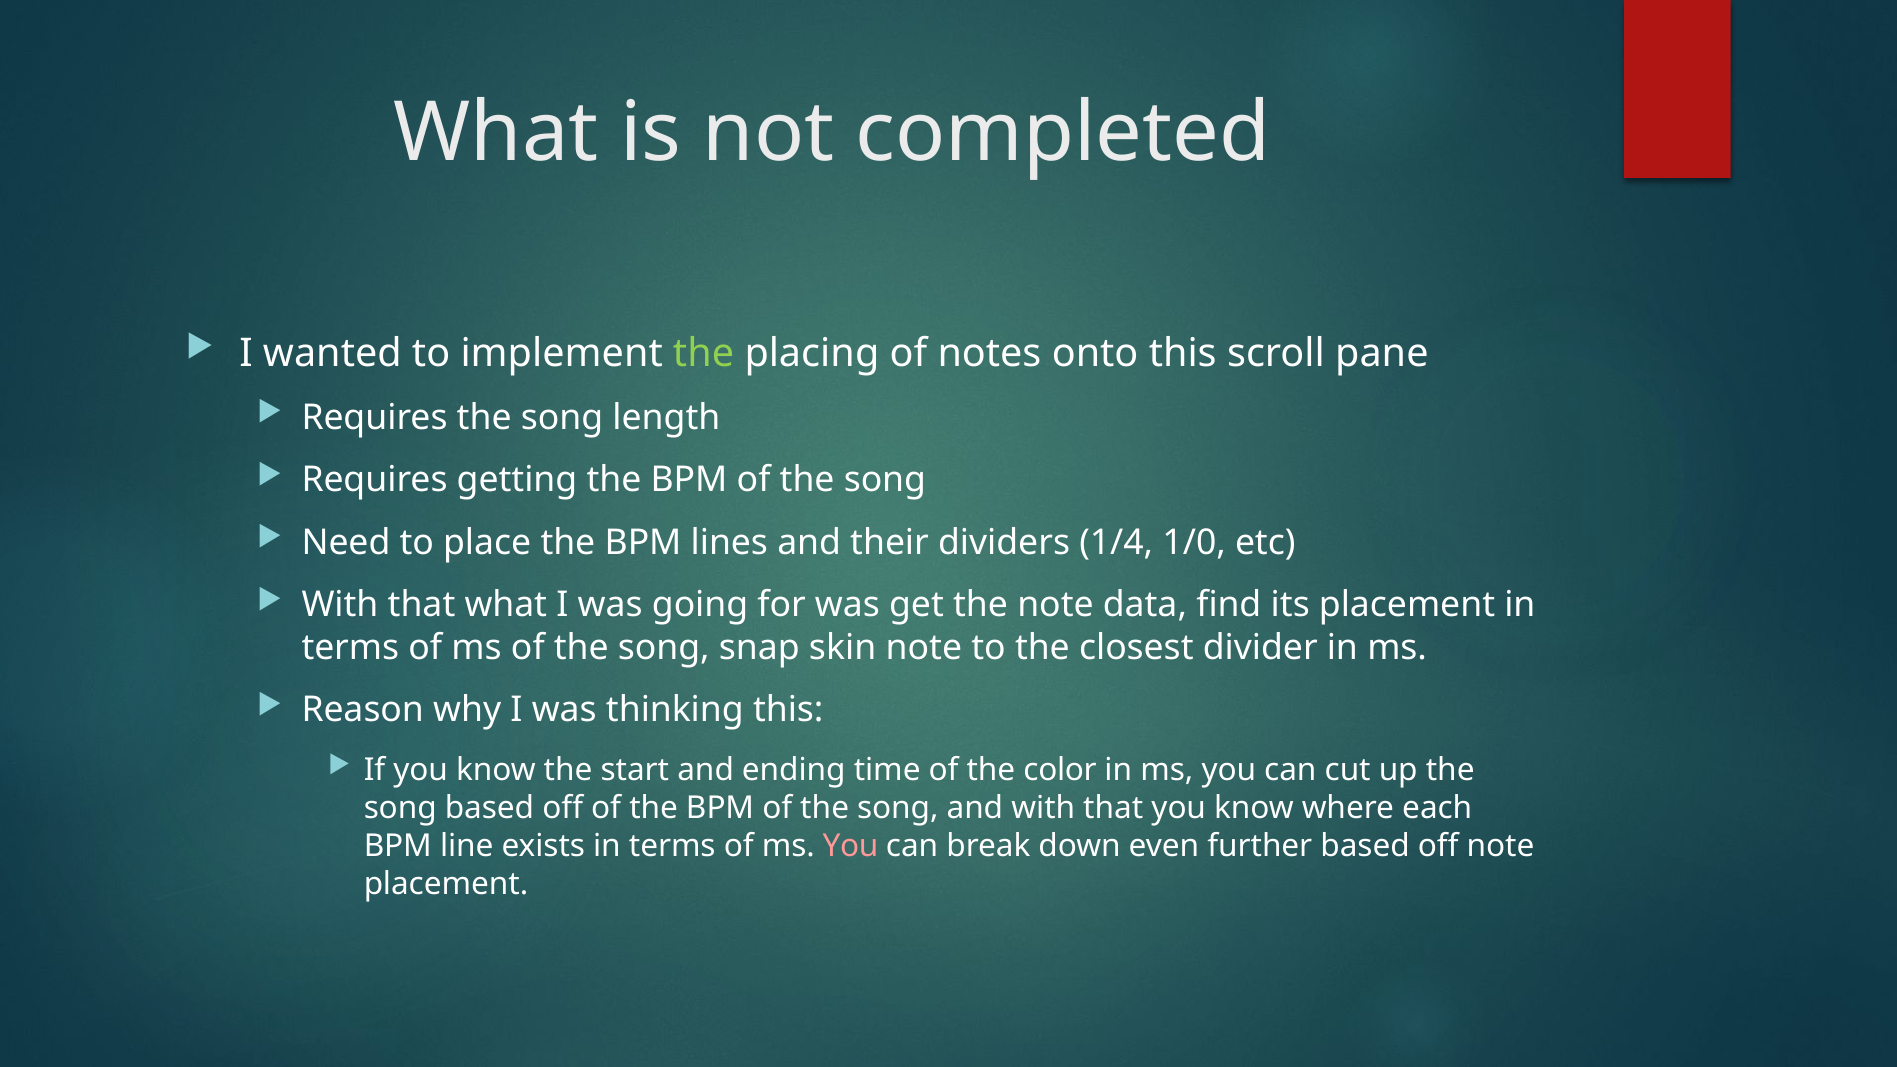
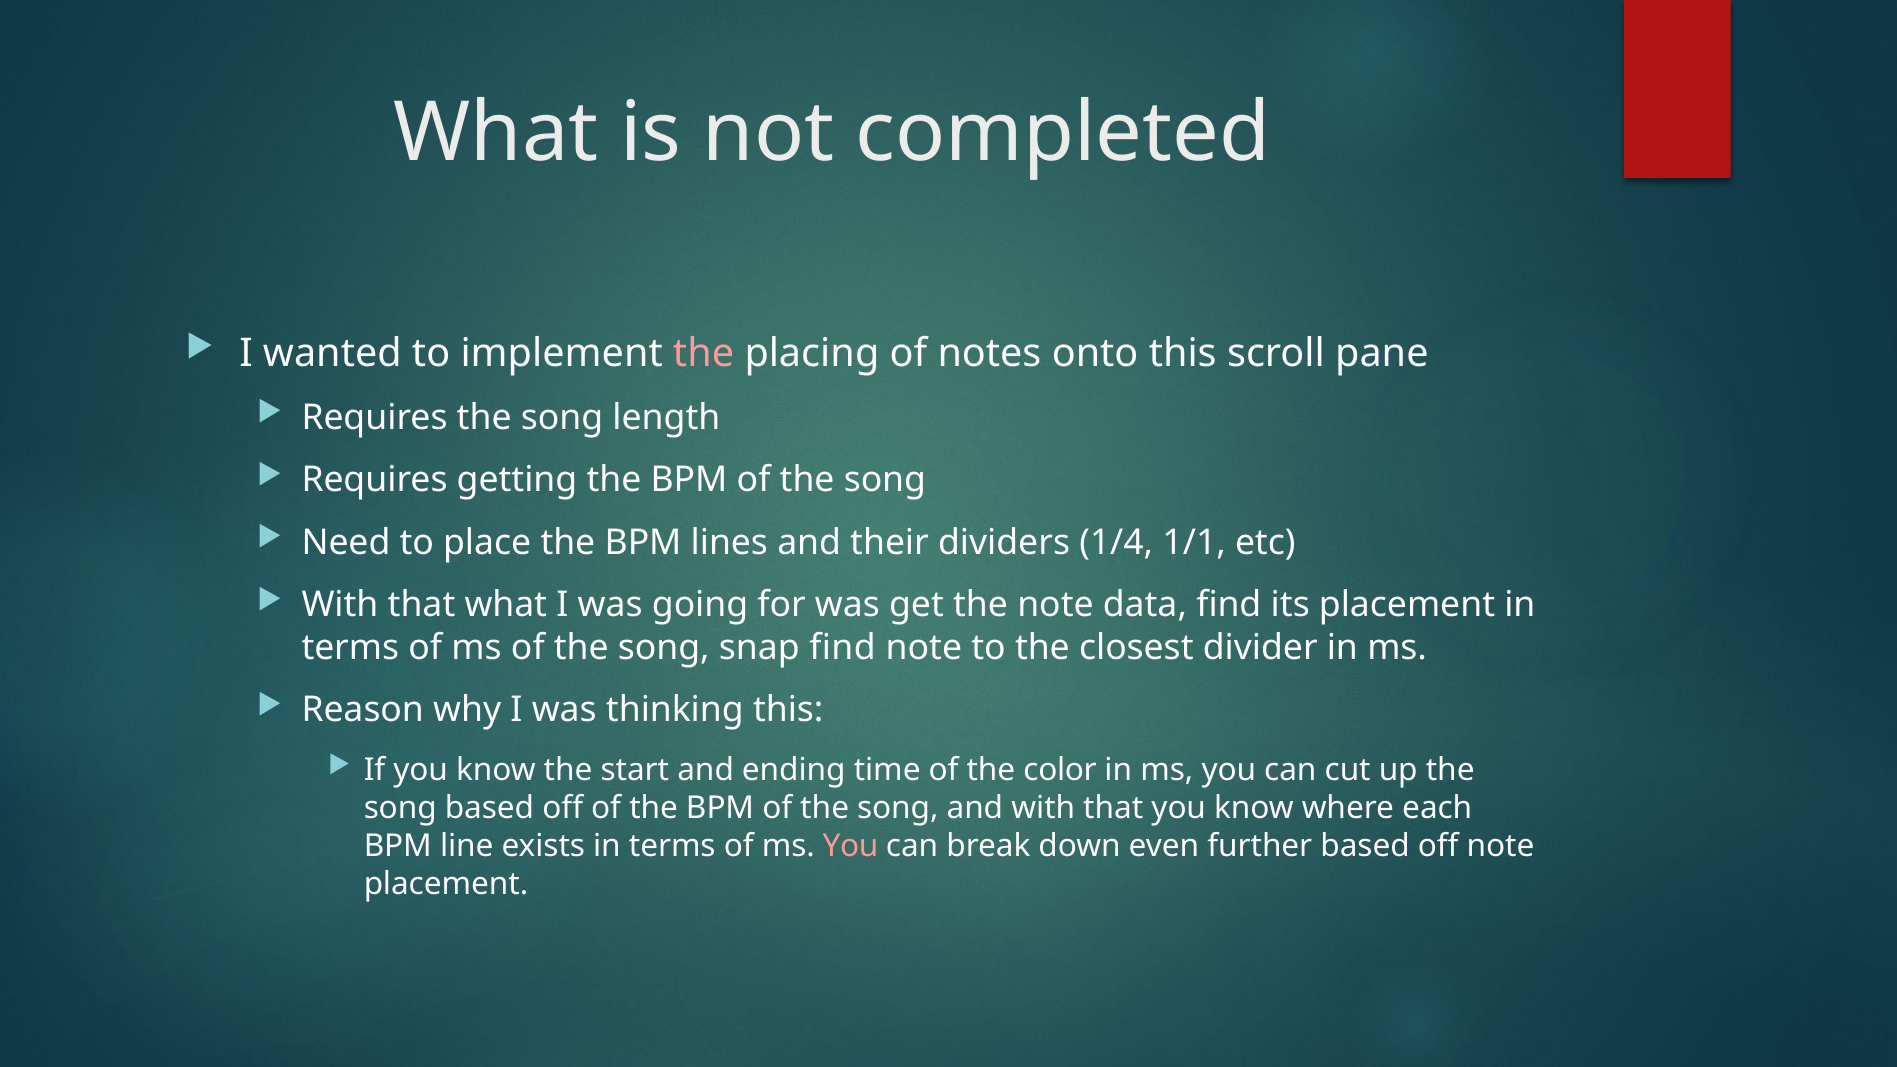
the at (704, 353) colour: light green -> pink
1/0: 1/0 -> 1/1
snap skin: skin -> find
